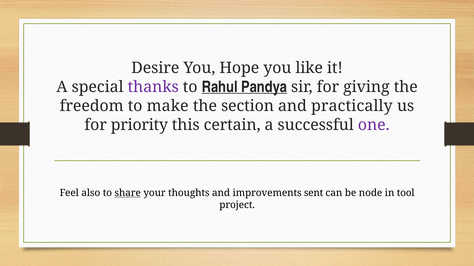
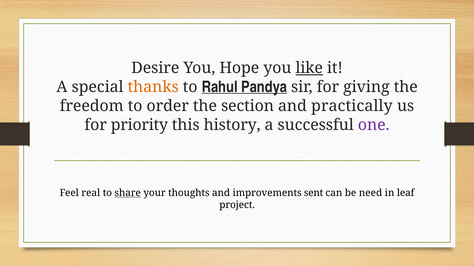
like underline: none -> present
thanks colour: purple -> orange
make: make -> order
certain: certain -> history
also: also -> real
node: node -> need
tool: tool -> leaf
